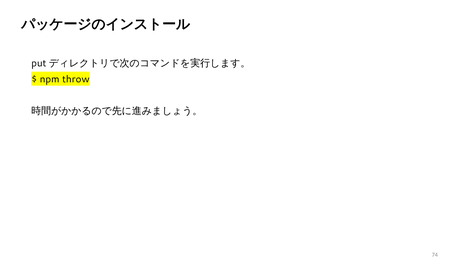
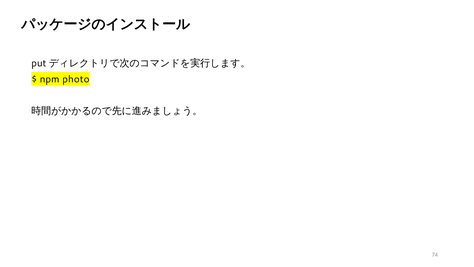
throw: throw -> photo
